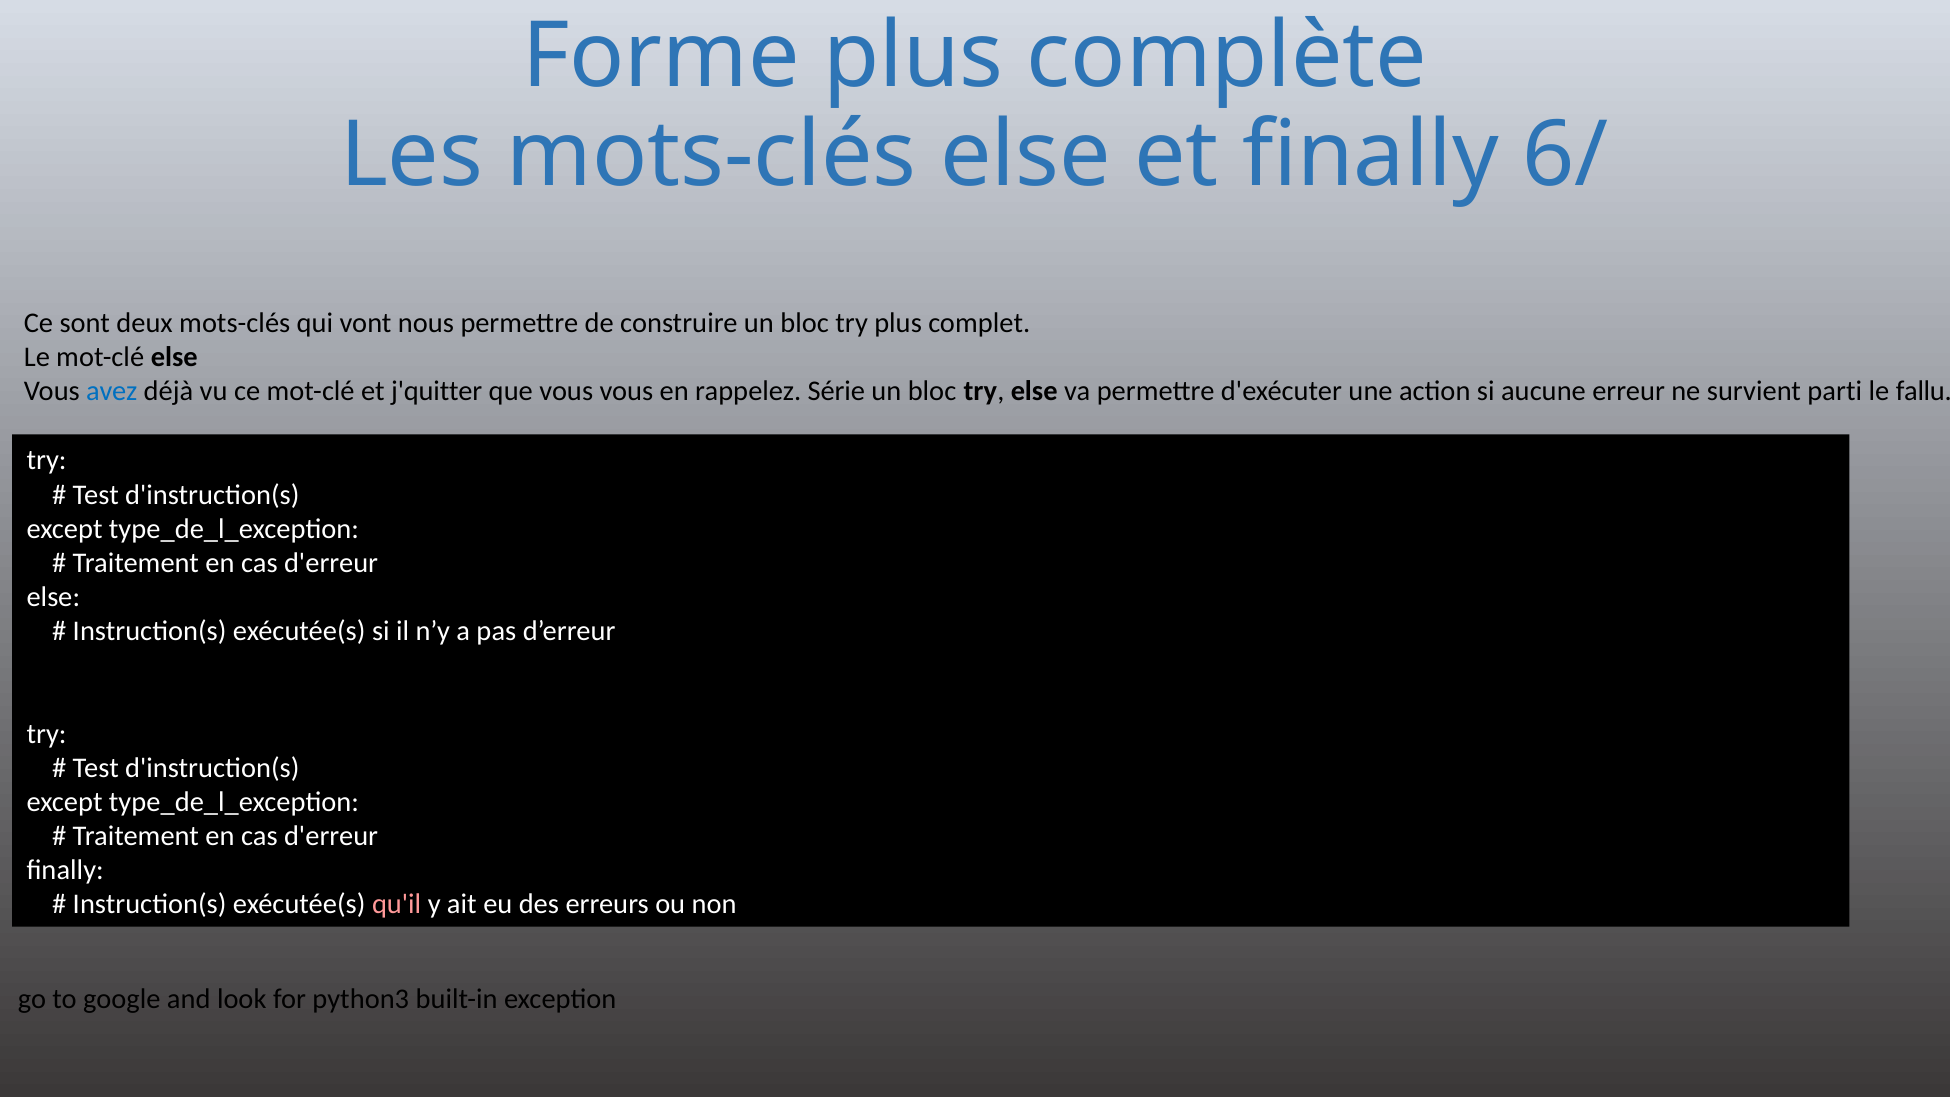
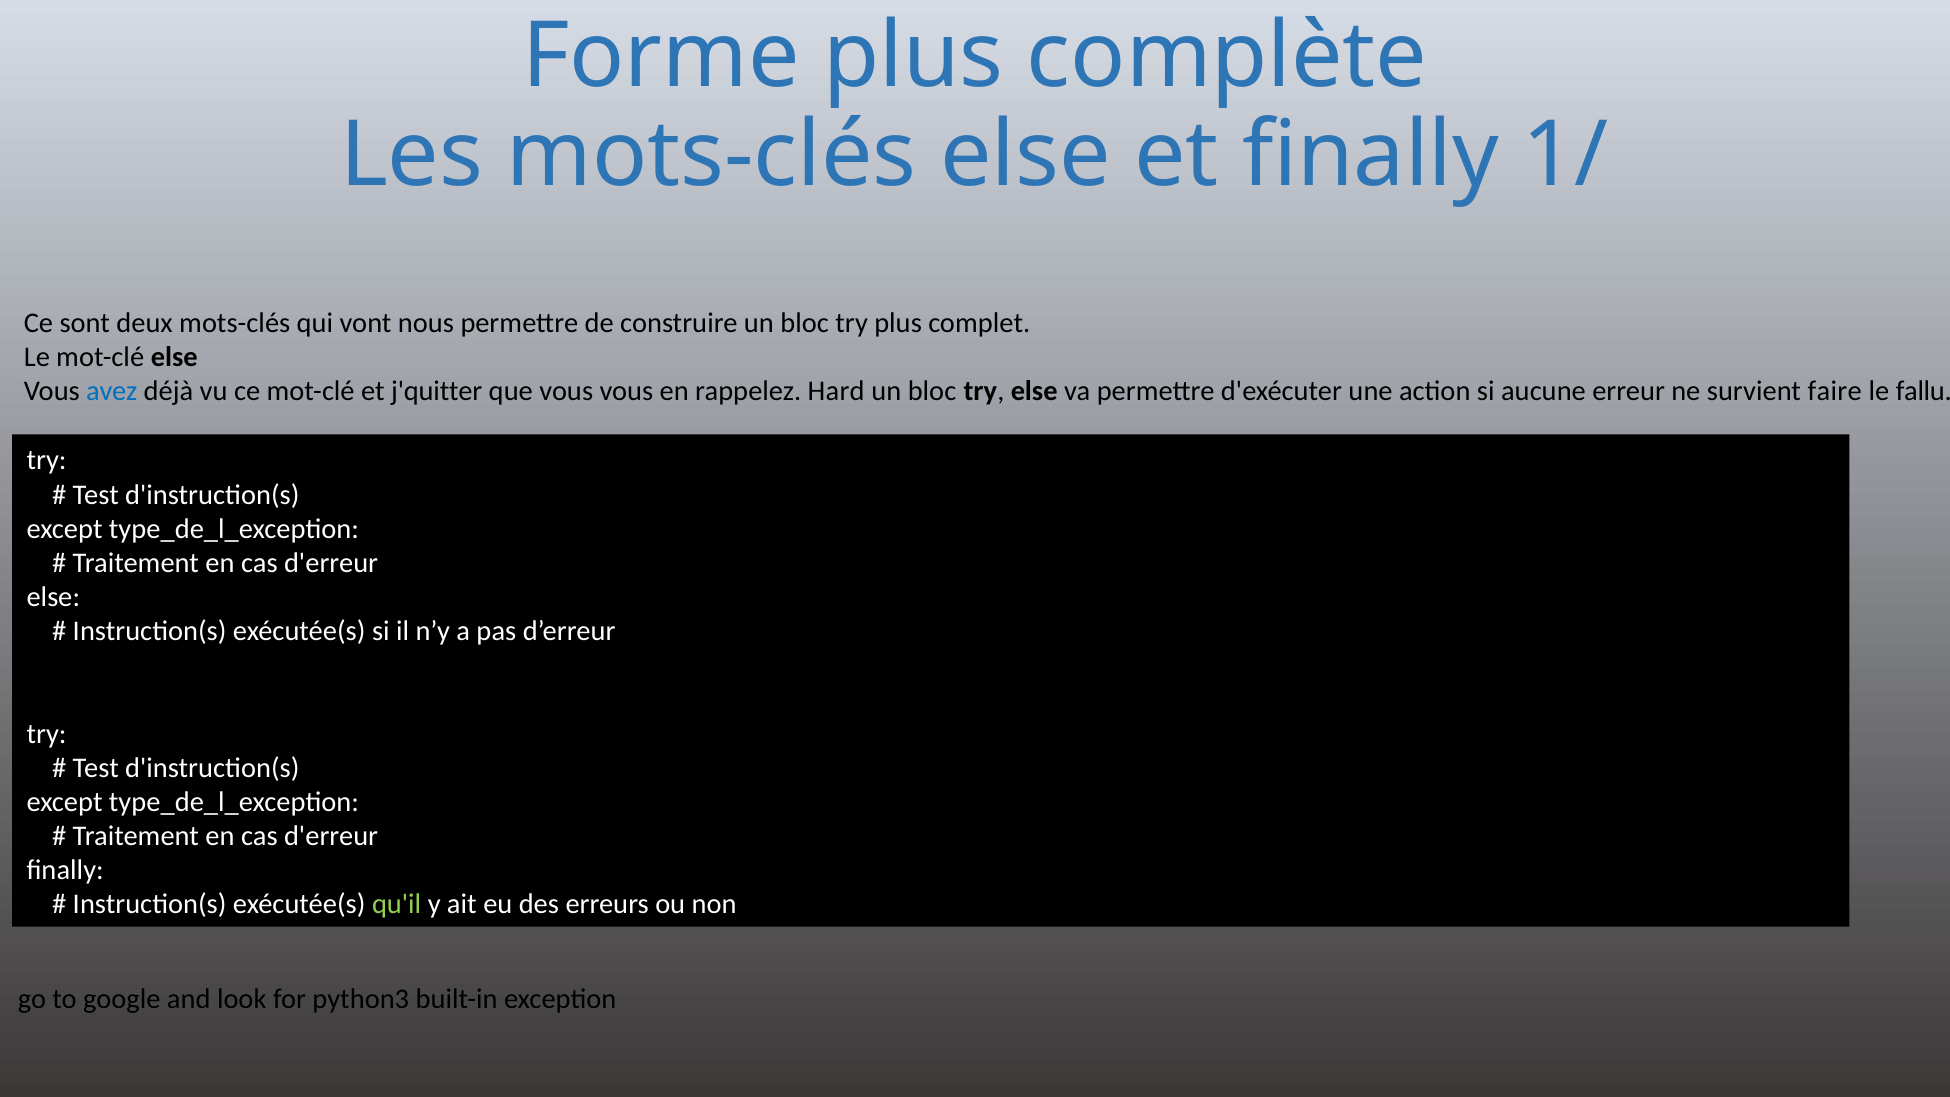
6/: 6/ -> 1/
Série: Série -> Hard
parti: parti -> faire
qu'il colour: pink -> light green
